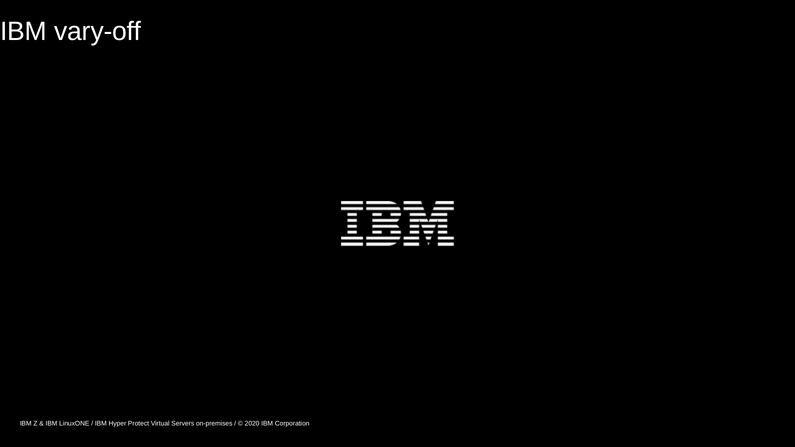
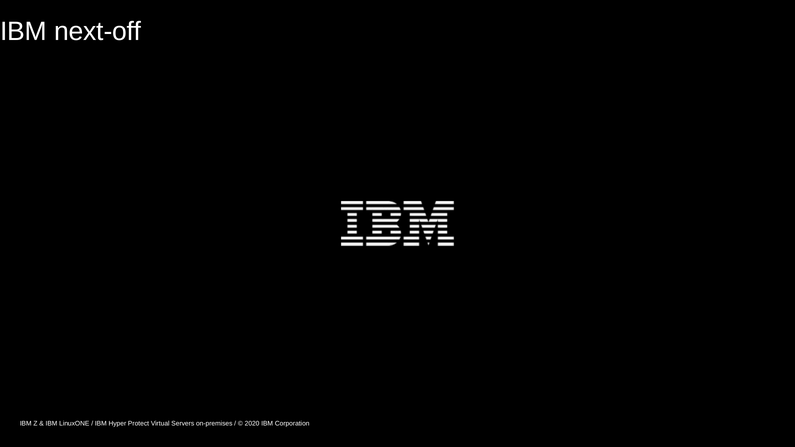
vary-off: vary-off -> next-off
